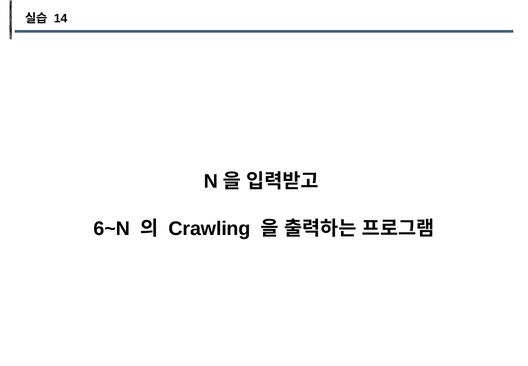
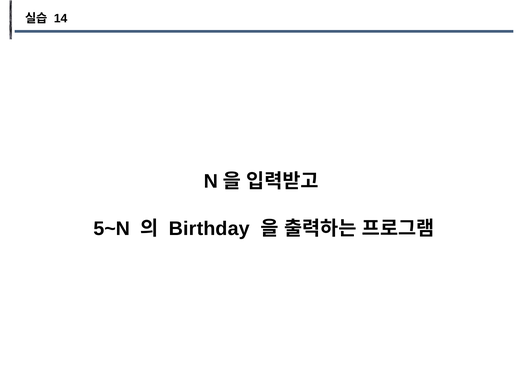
6~N: 6~N -> 5~N
Crawling: Crawling -> Birthday
